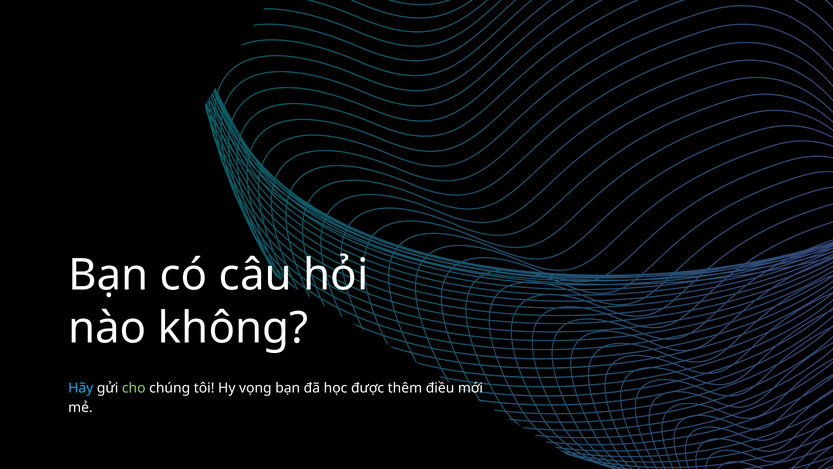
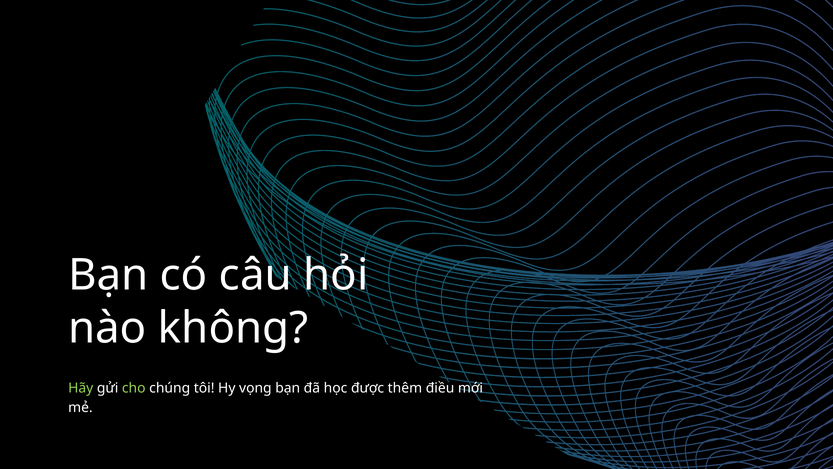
Hãy colour: light blue -> light green
